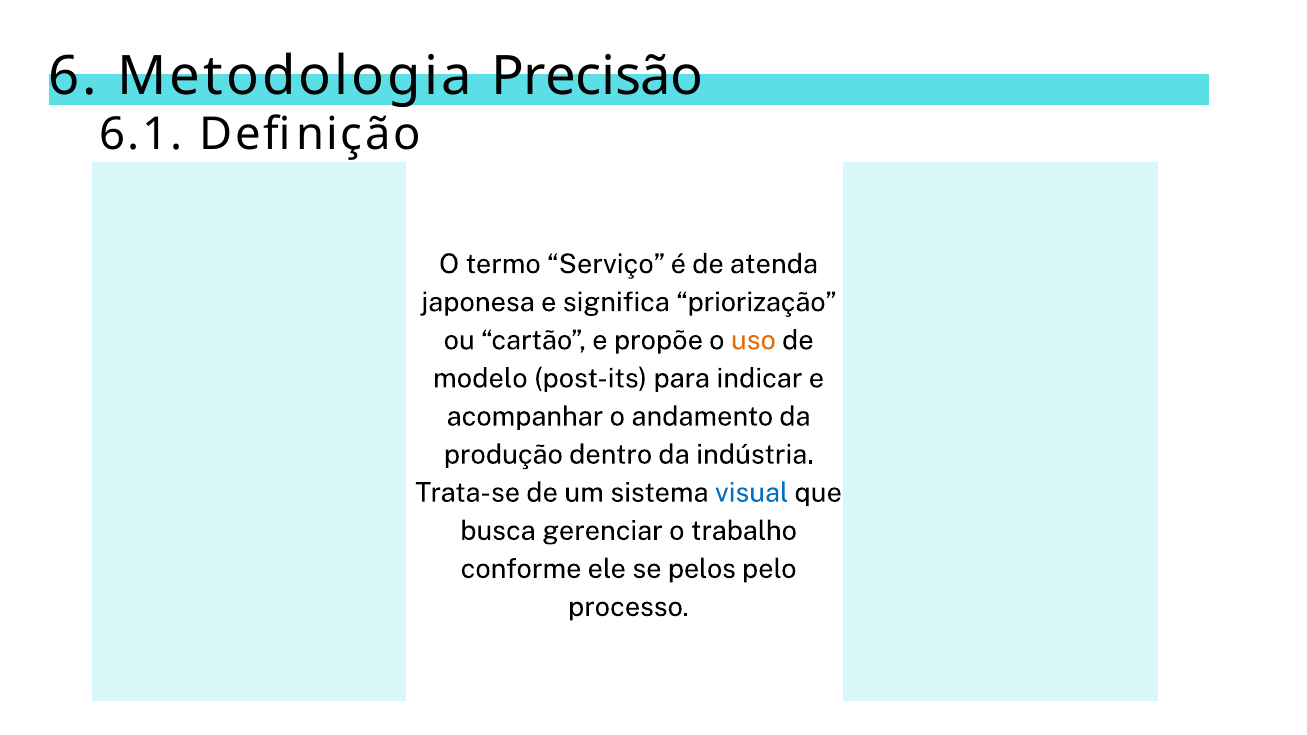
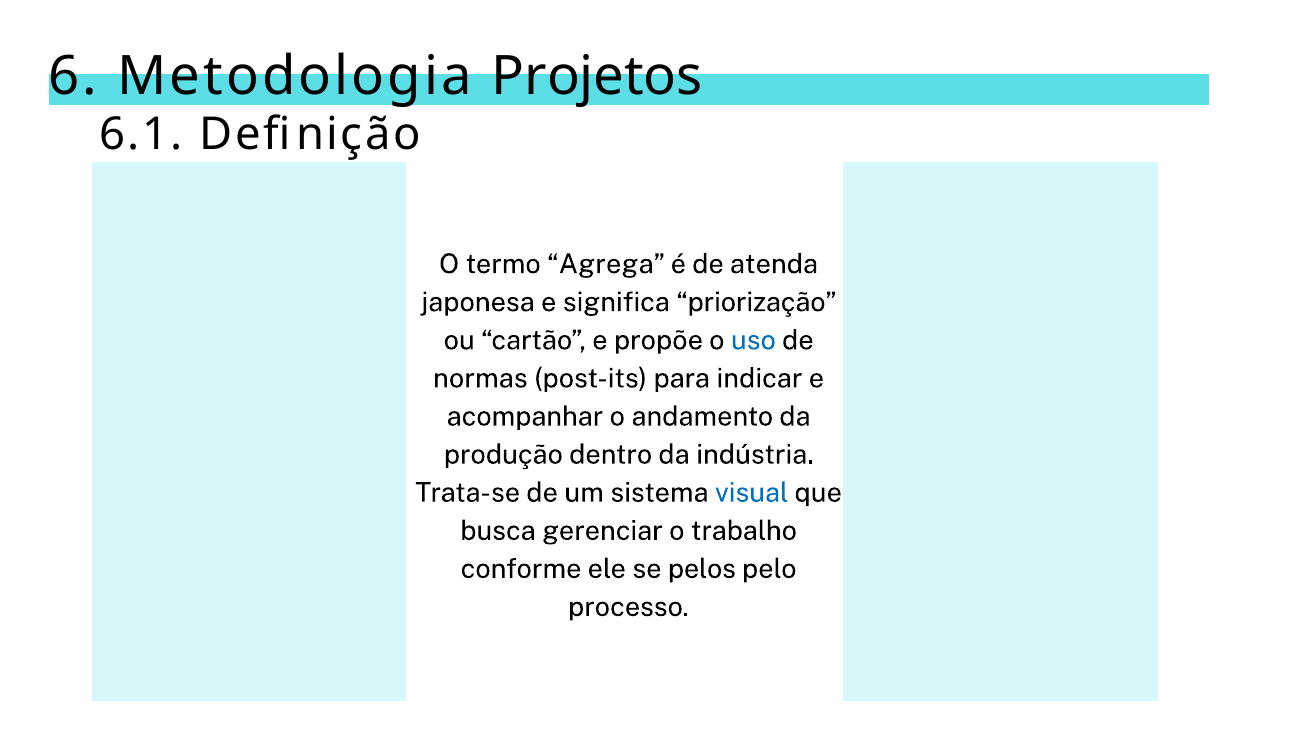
Precisão: Precisão -> Projetos
Serviço: Serviço -> Agrega
uso colour: orange -> blue
modelo: modelo -> normas
